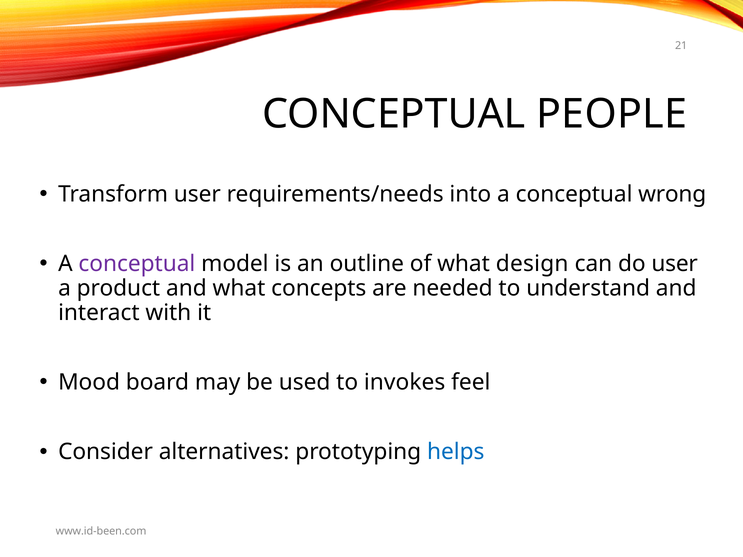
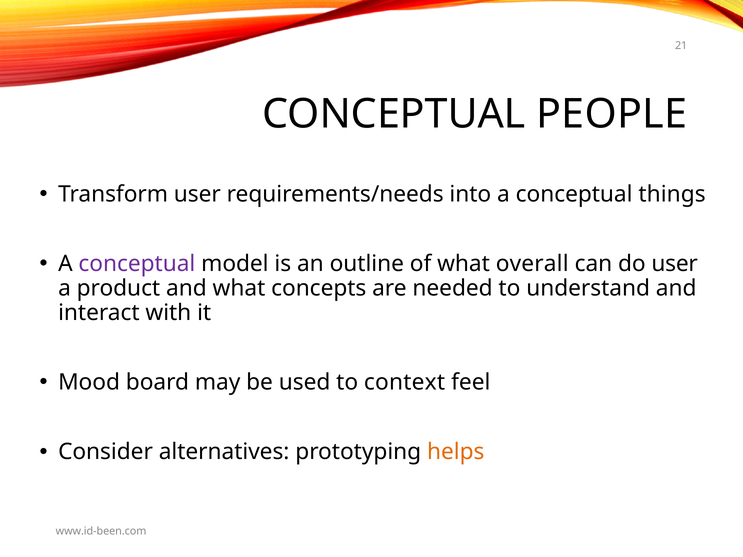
wrong: wrong -> things
design: design -> overall
invokes: invokes -> context
helps colour: blue -> orange
